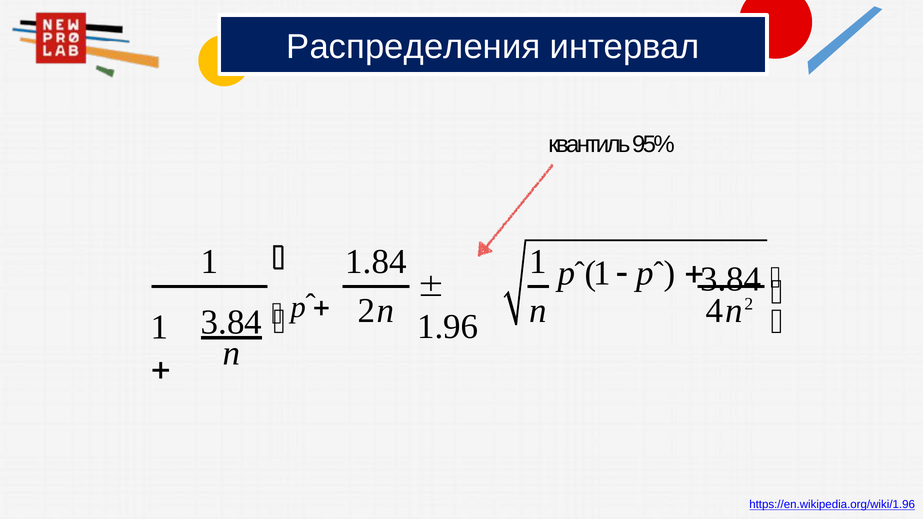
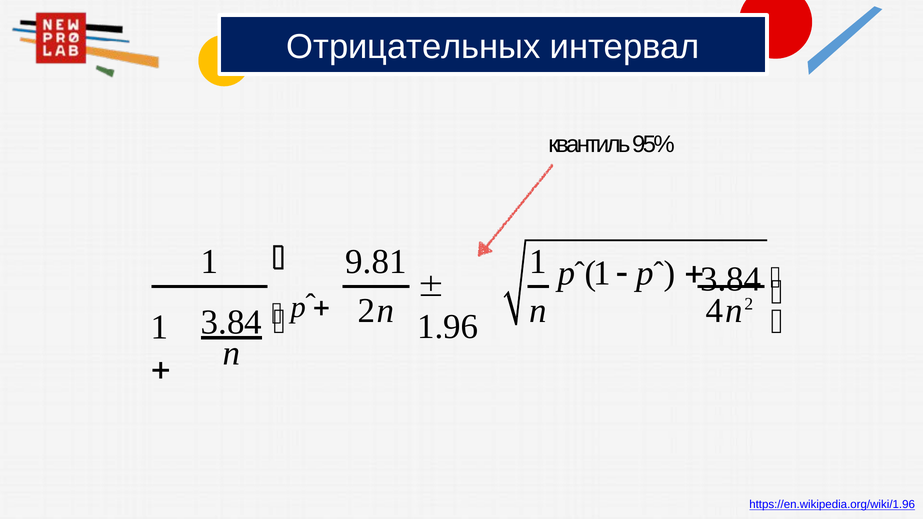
Распределения: Распределения -> Отрицательных
1.84: 1.84 -> 9.81
